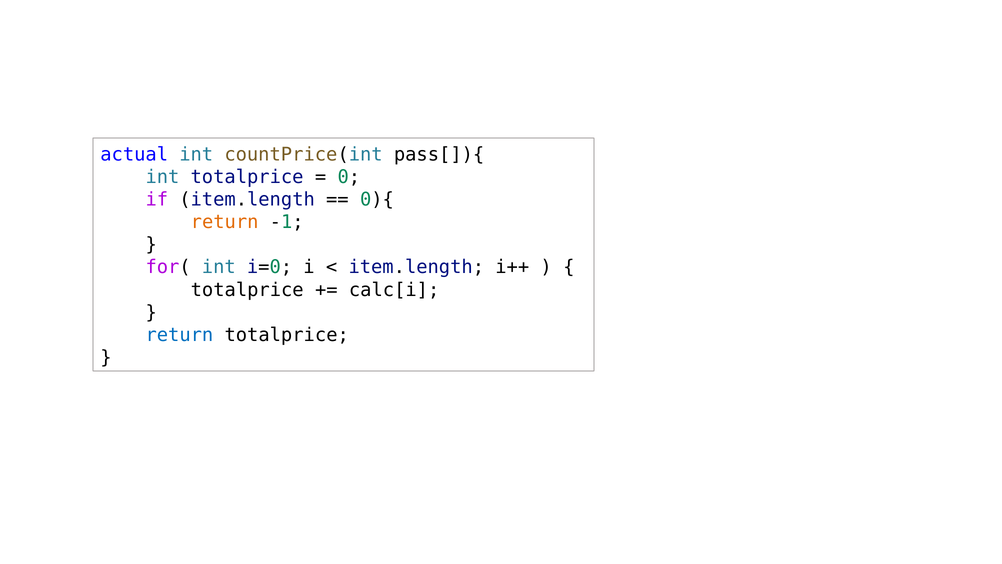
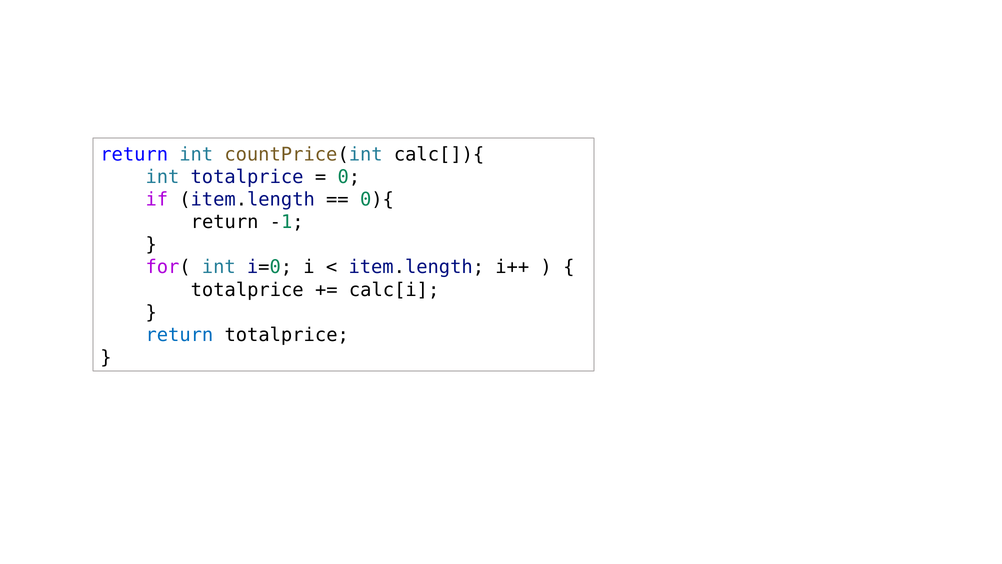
actual at (134, 154): actual -> return
pass[]){: pass[]){ -> calc[]){
return at (225, 222) colour: orange -> black
